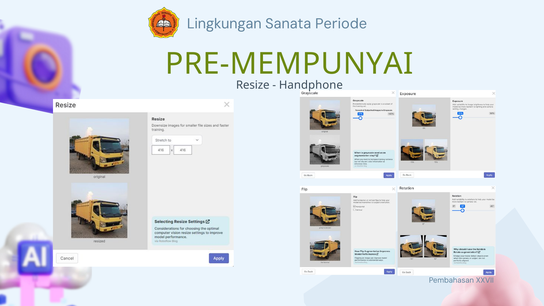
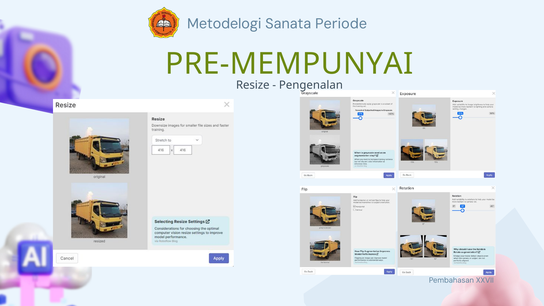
Lingkungan: Lingkungan -> Metodelogi
Handphone: Handphone -> Pengenalan
